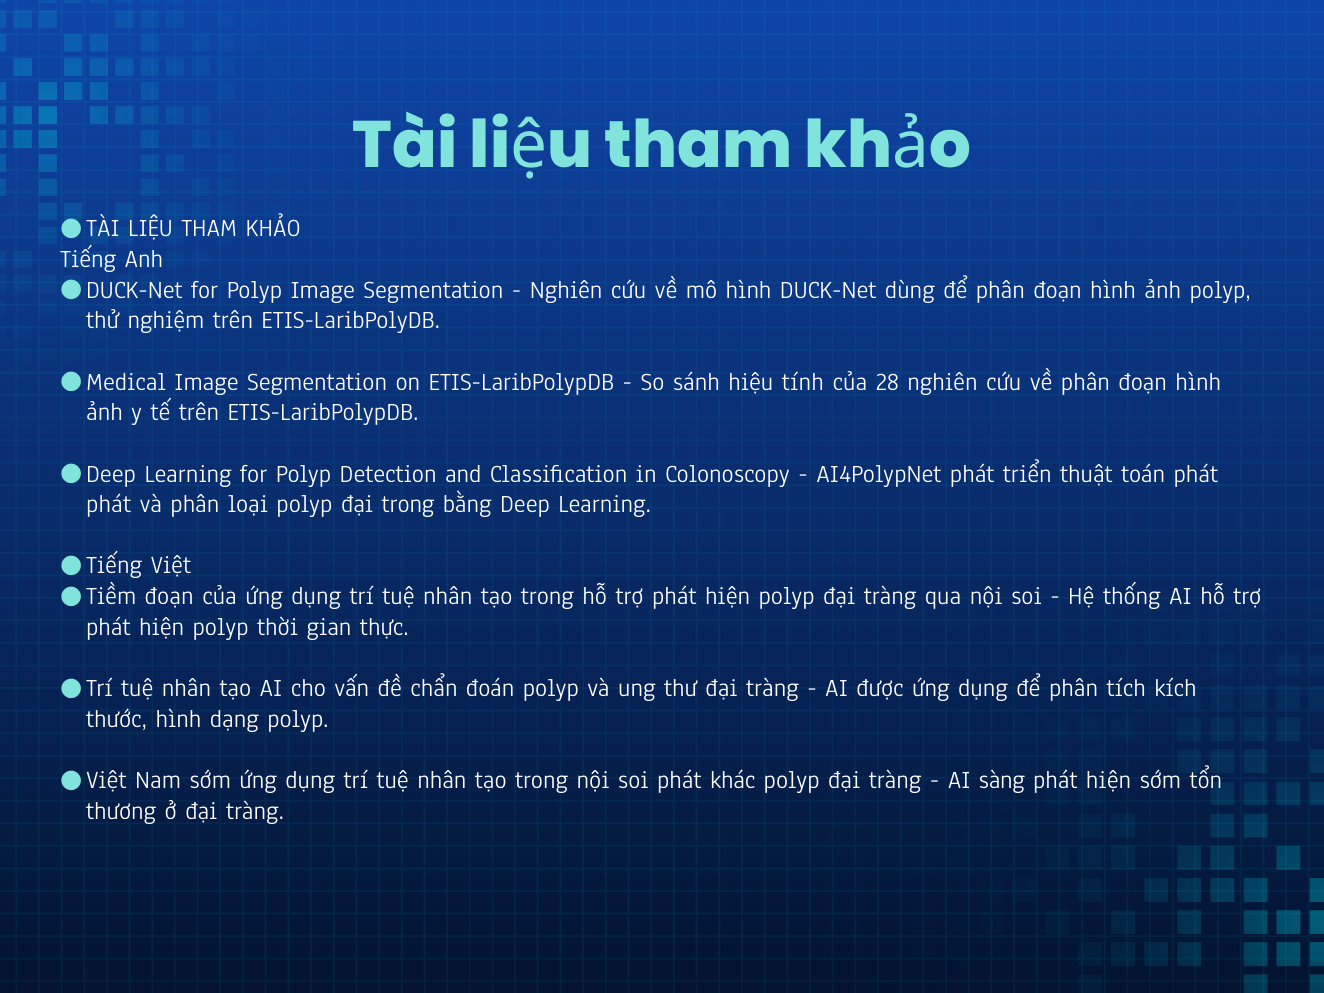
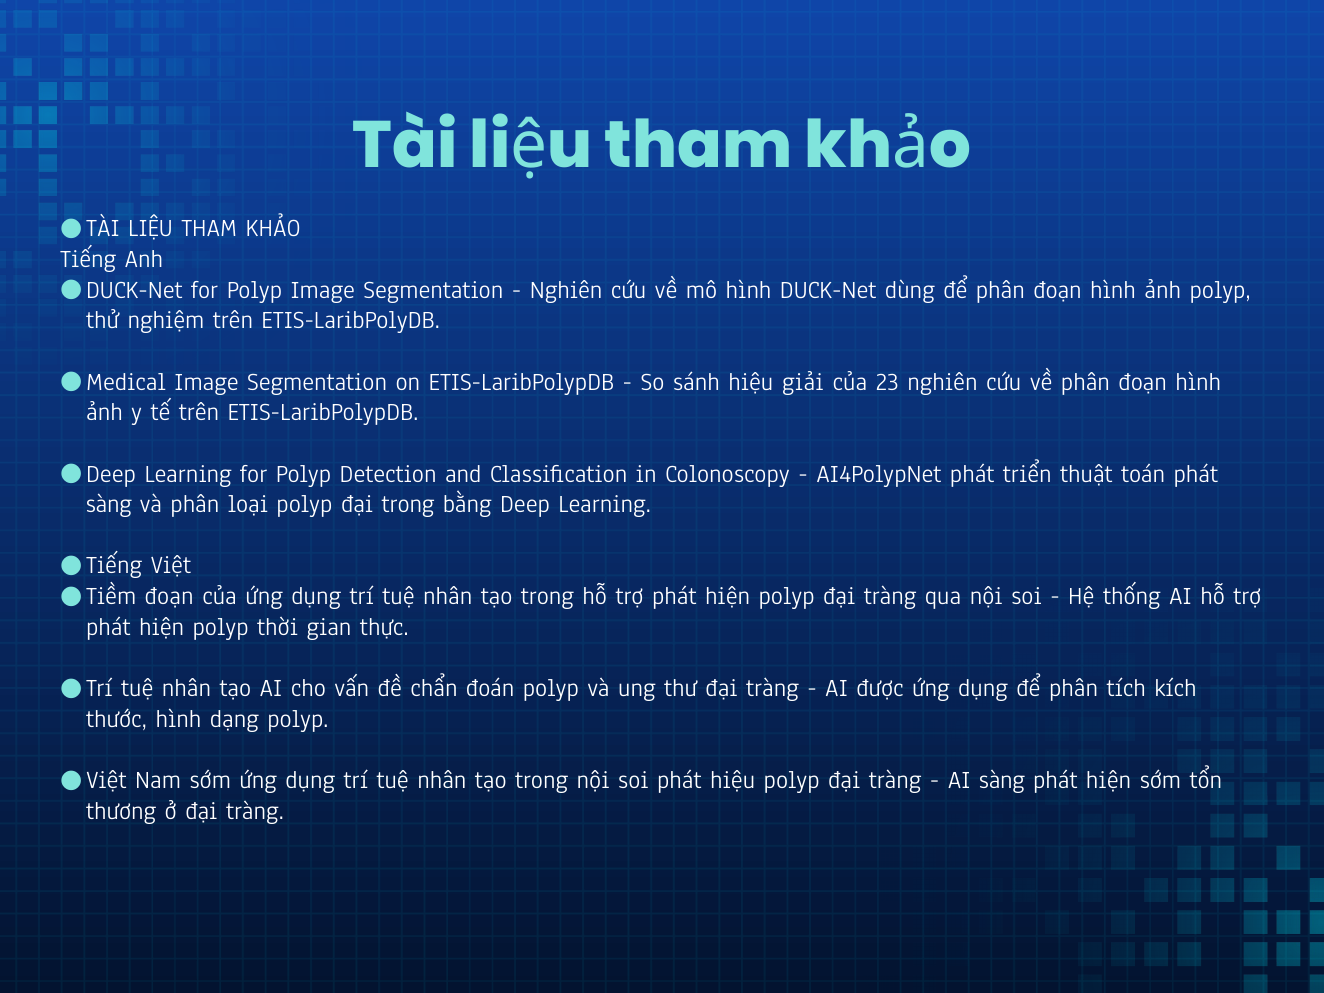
tính: tính -> giải
28: 28 -> 23
phát at (109, 504): phát -> sàng
phát khác: khác -> hiệu
